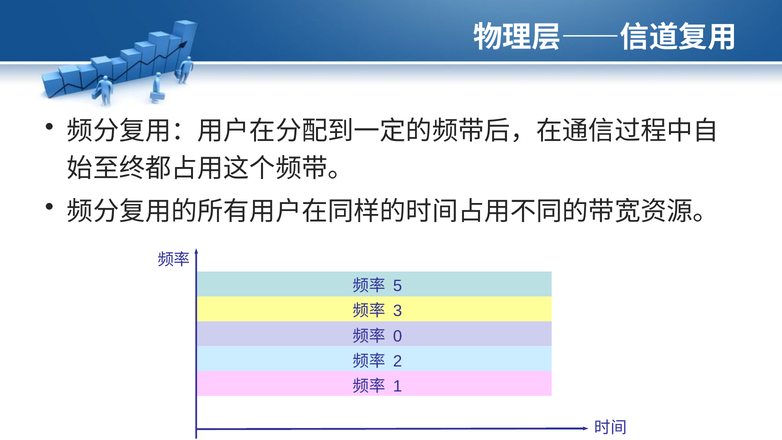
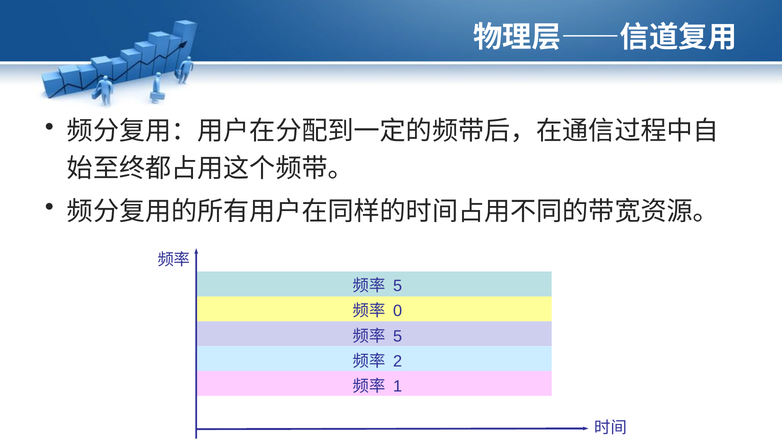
3: 3 -> 0
0 at (398, 336): 0 -> 5
